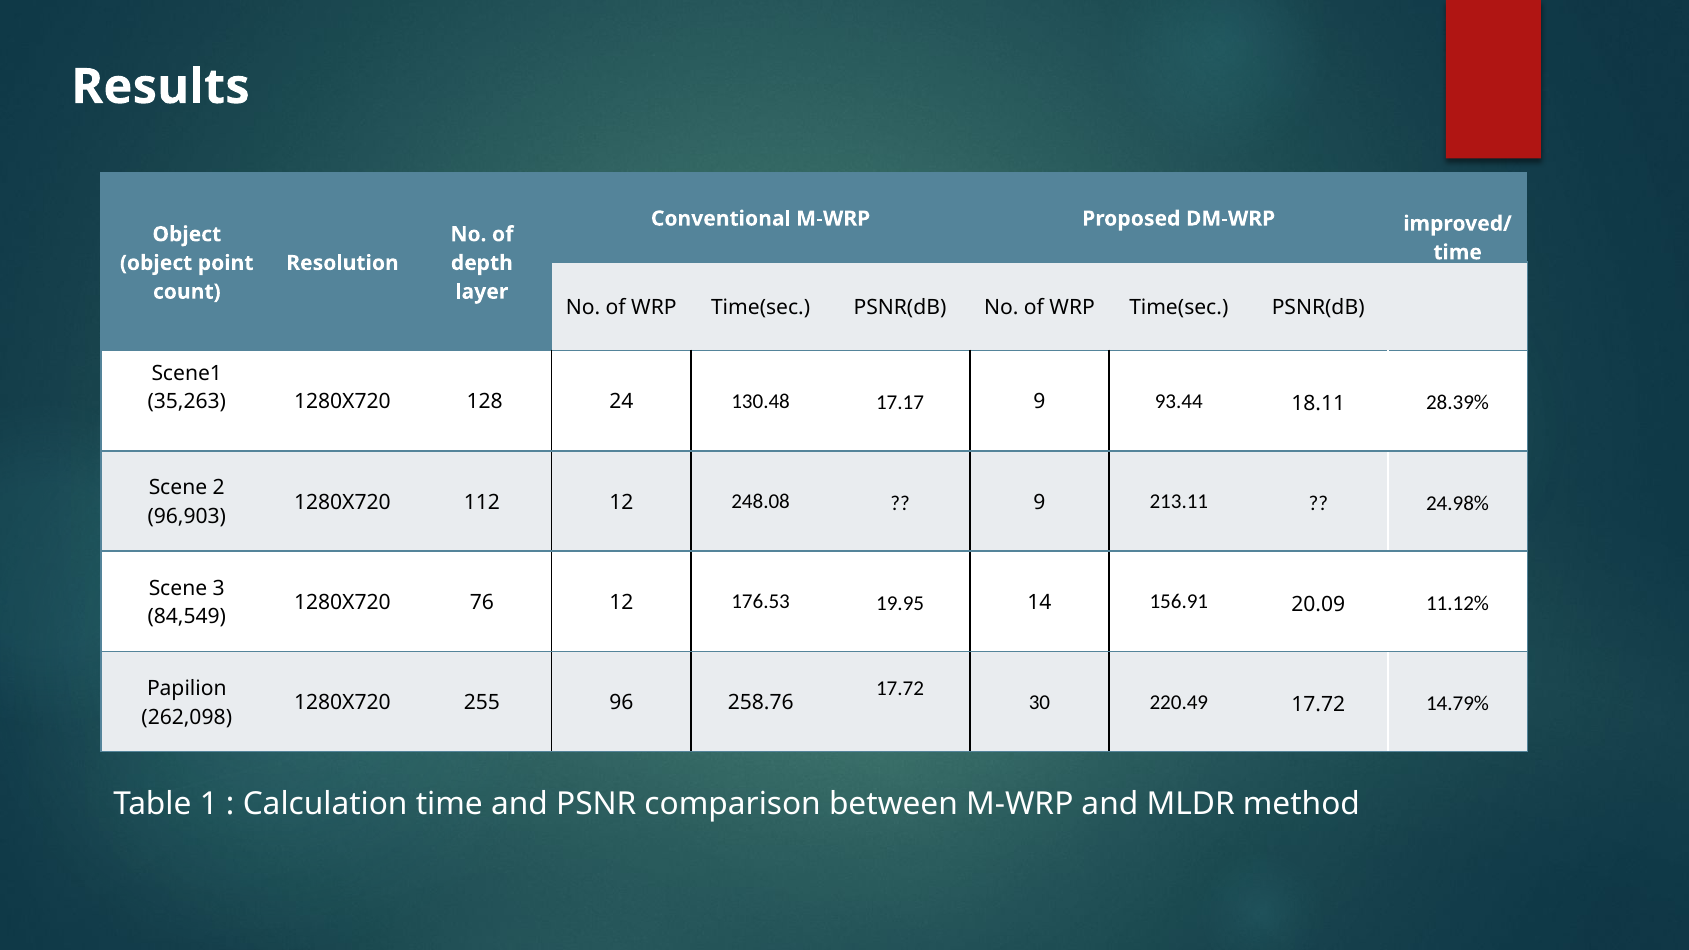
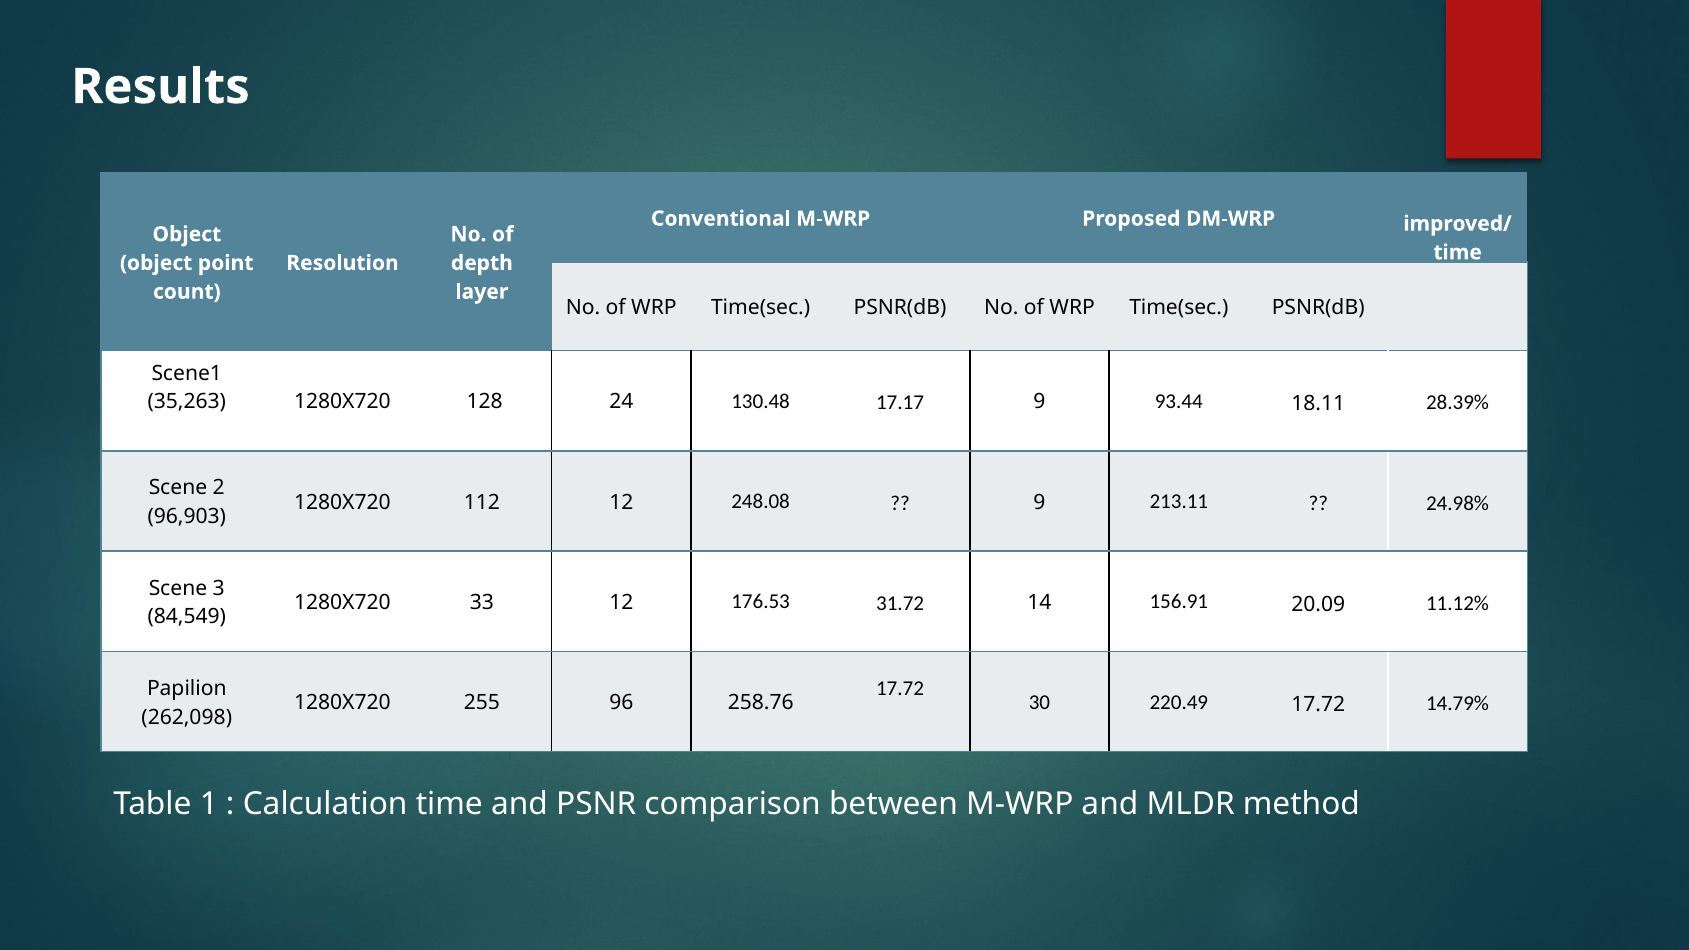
76: 76 -> 33
19.95: 19.95 -> 31.72
